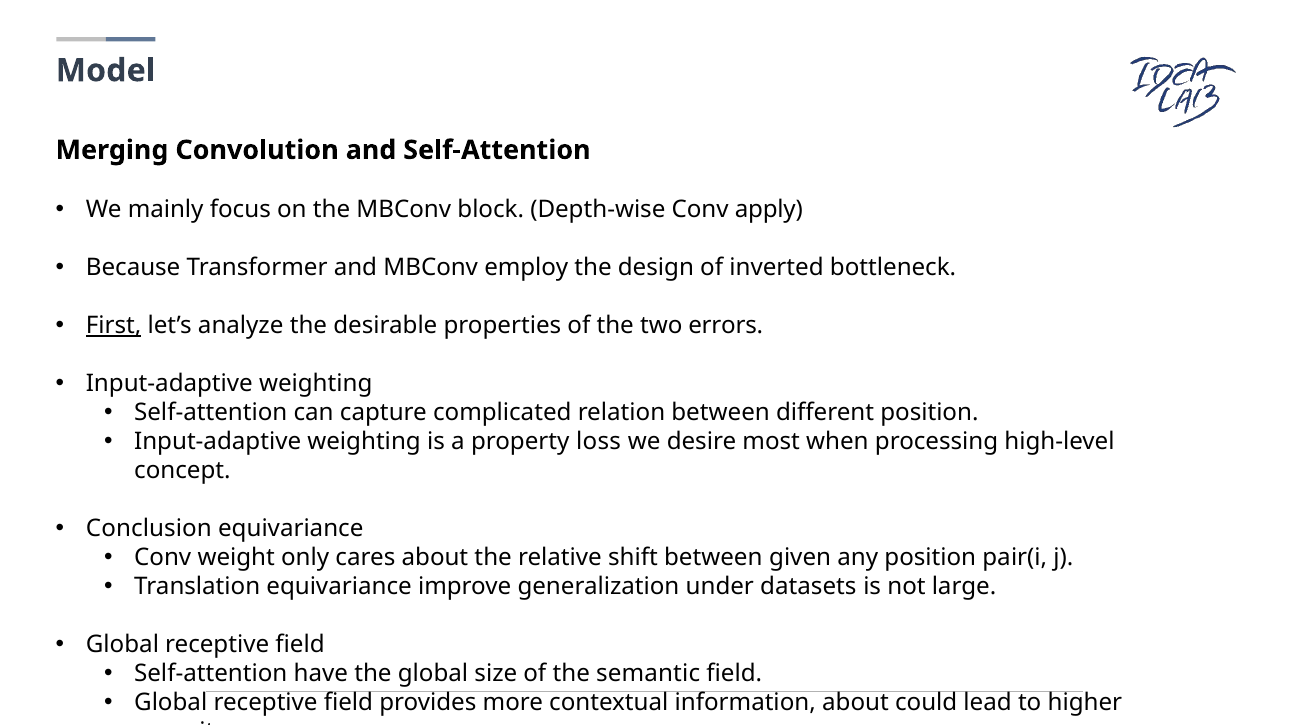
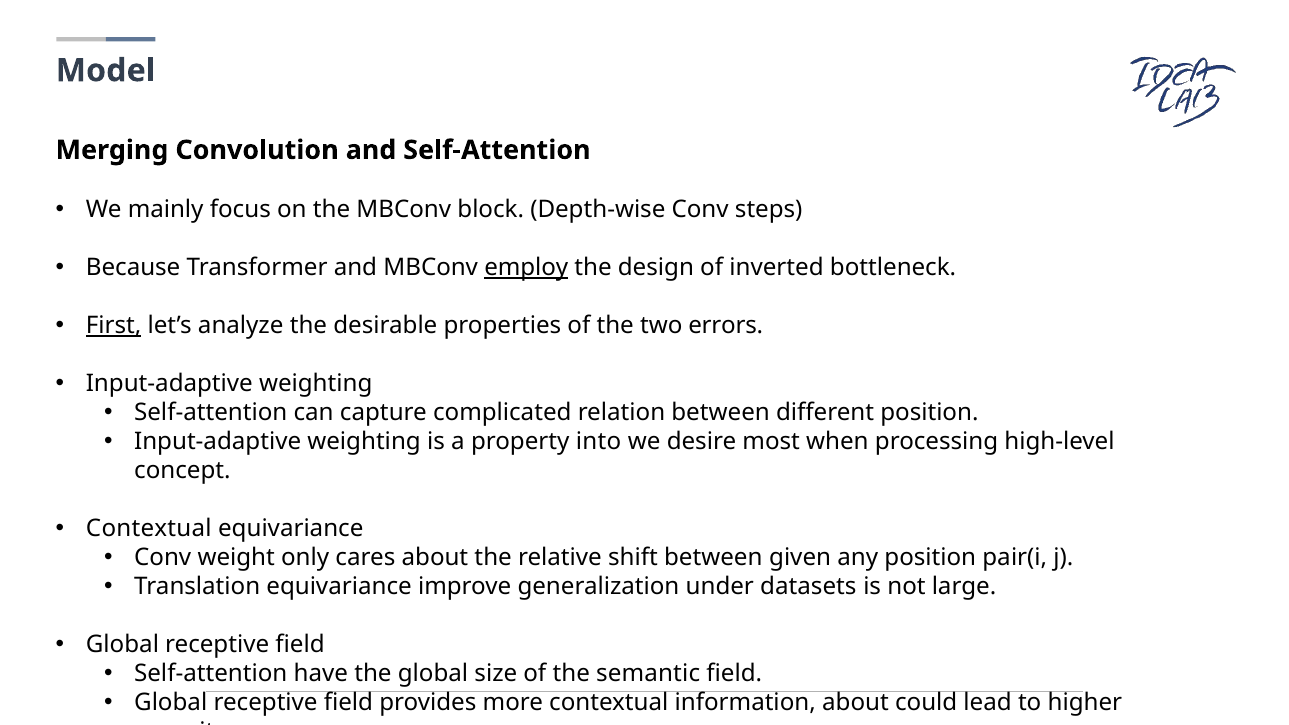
apply: apply -> steps
employ underline: none -> present
loss: loss -> into
Conclusion at (149, 529): Conclusion -> Contextual
